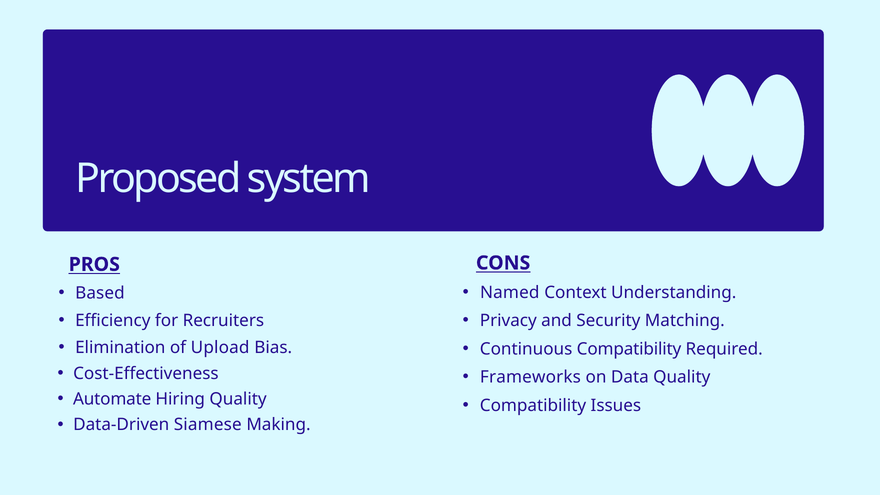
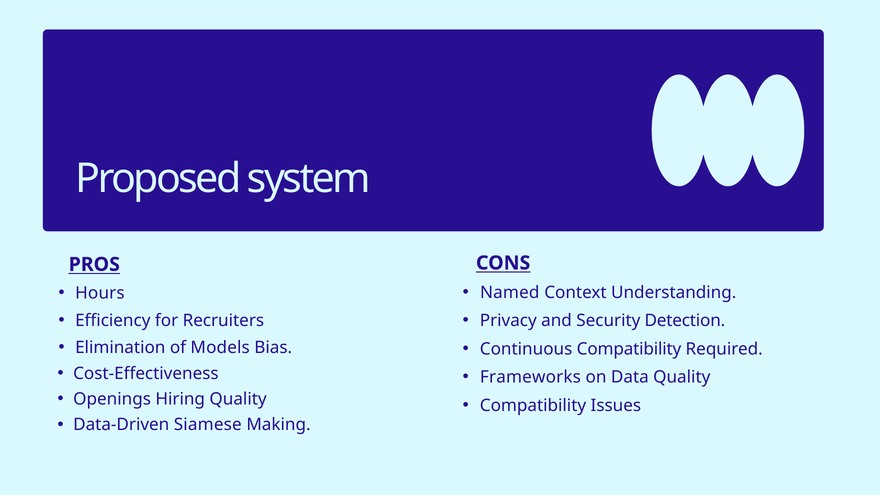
Based: Based -> Hours
Matching: Matching -> Detection
Upload: Upload -> Models
Automate: Automate -> Openings
